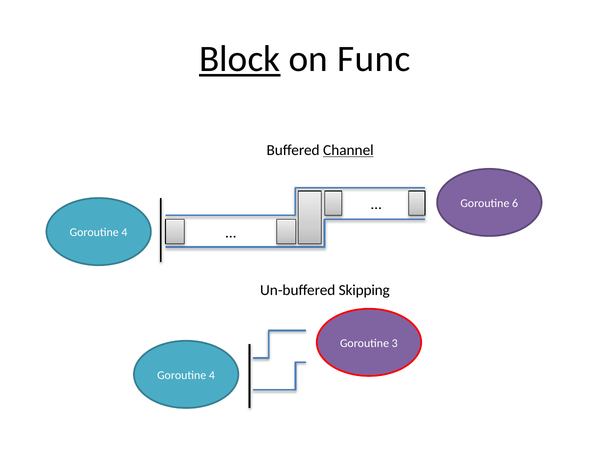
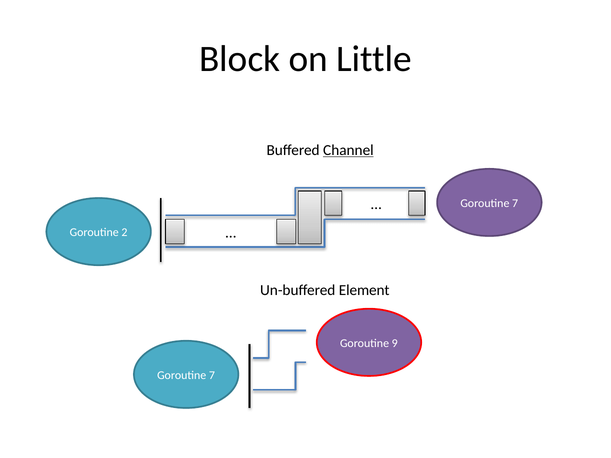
Block underline: present -> none
Func: Func -> Little
6 at (515, 203): 6 -> 7
4 at (124, 233): 4 -> 2
Skipping: Skipping -> Element
3: 3 -> 9
4 at (212, 375): 4 -> 7
